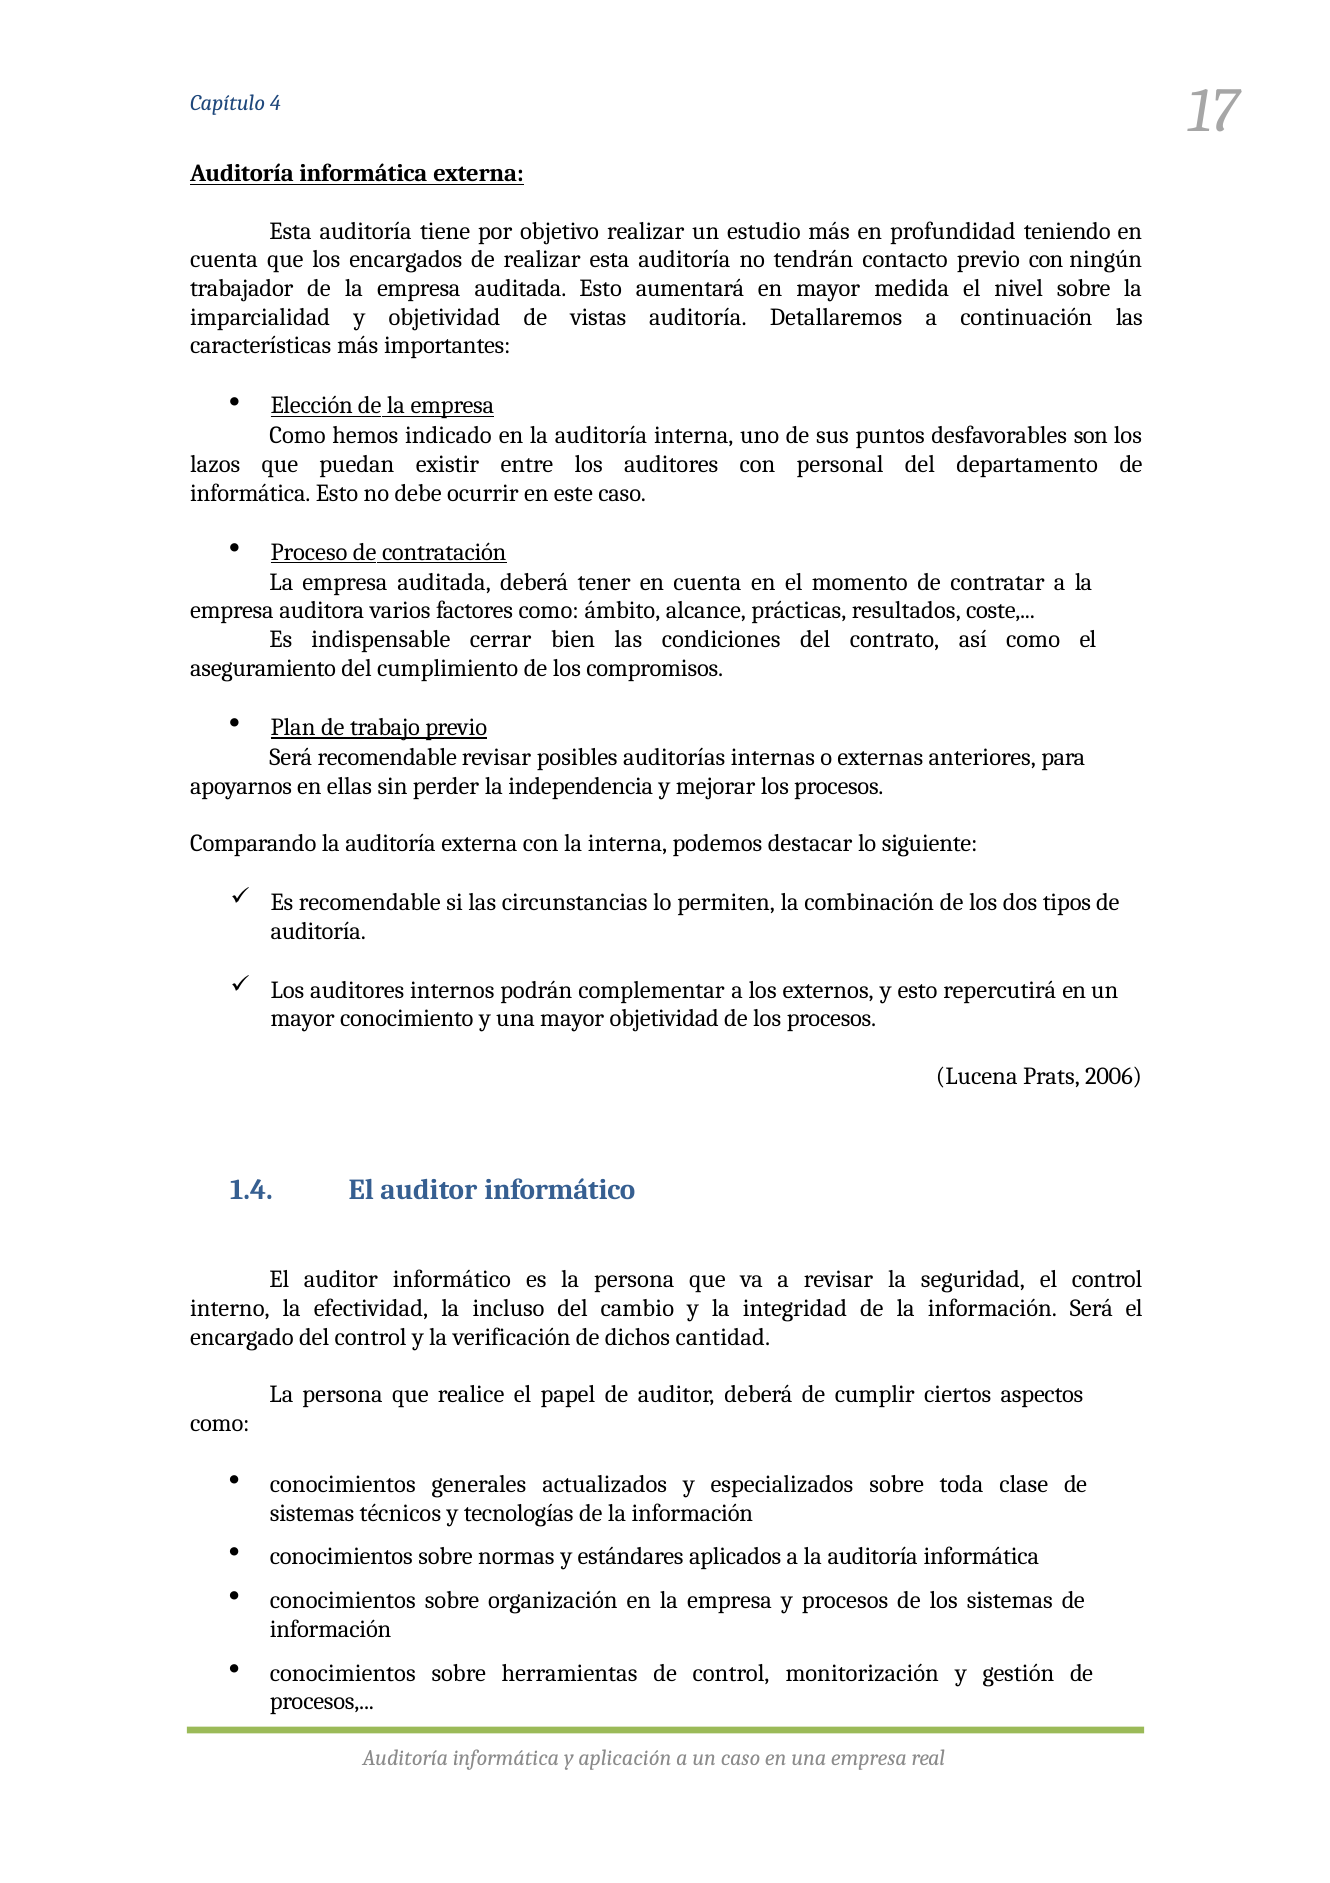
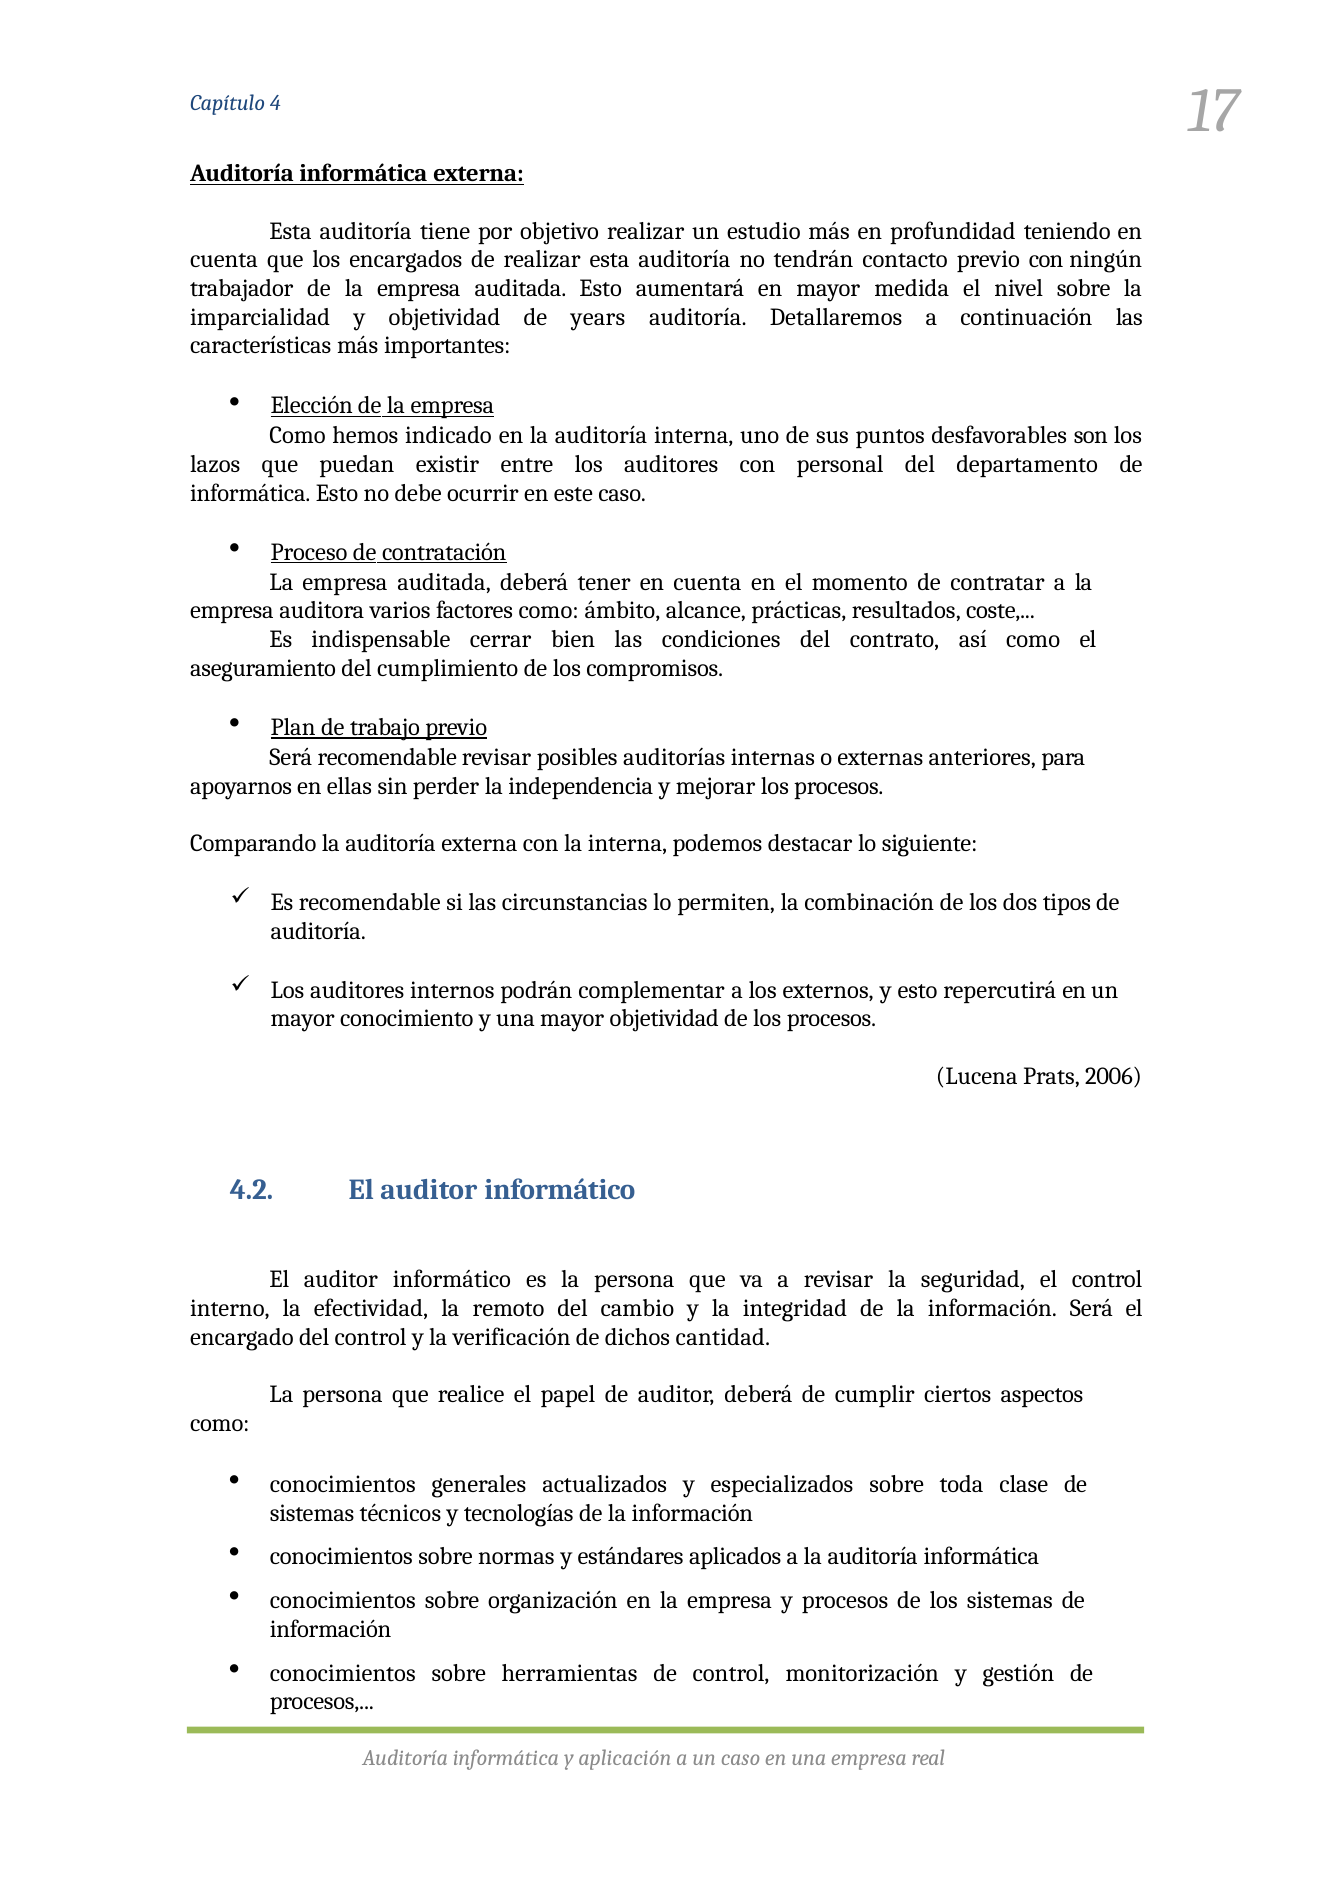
vistas: vistas -> years
1.4: 1.4 -> 4.2
incluso: incluso -> remoto
